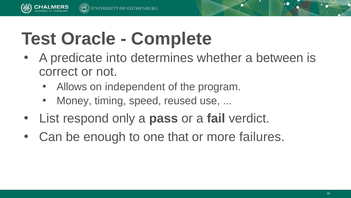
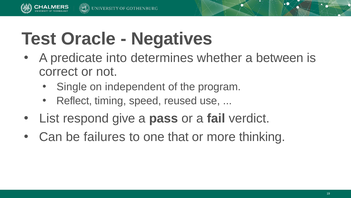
Complete: Complete -> Negatives
Allows: Allows -> Single
Money: Money -> Reflect
only: only -> give
enough: enough -> failures
failures: failures -> thinking
